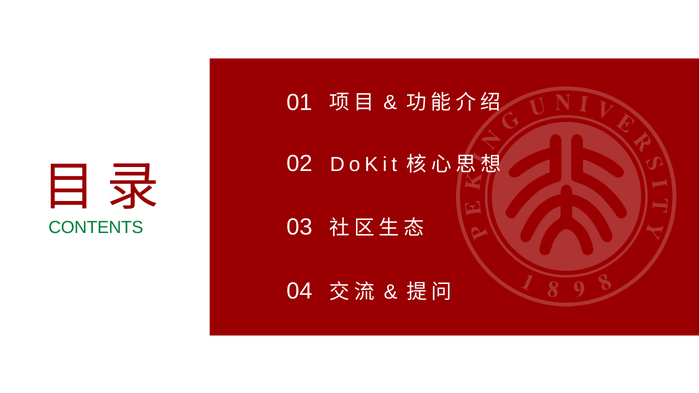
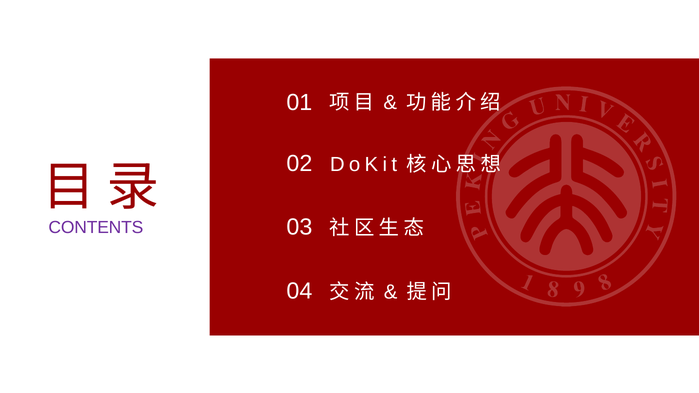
CONTENTS colour: green -> purple
